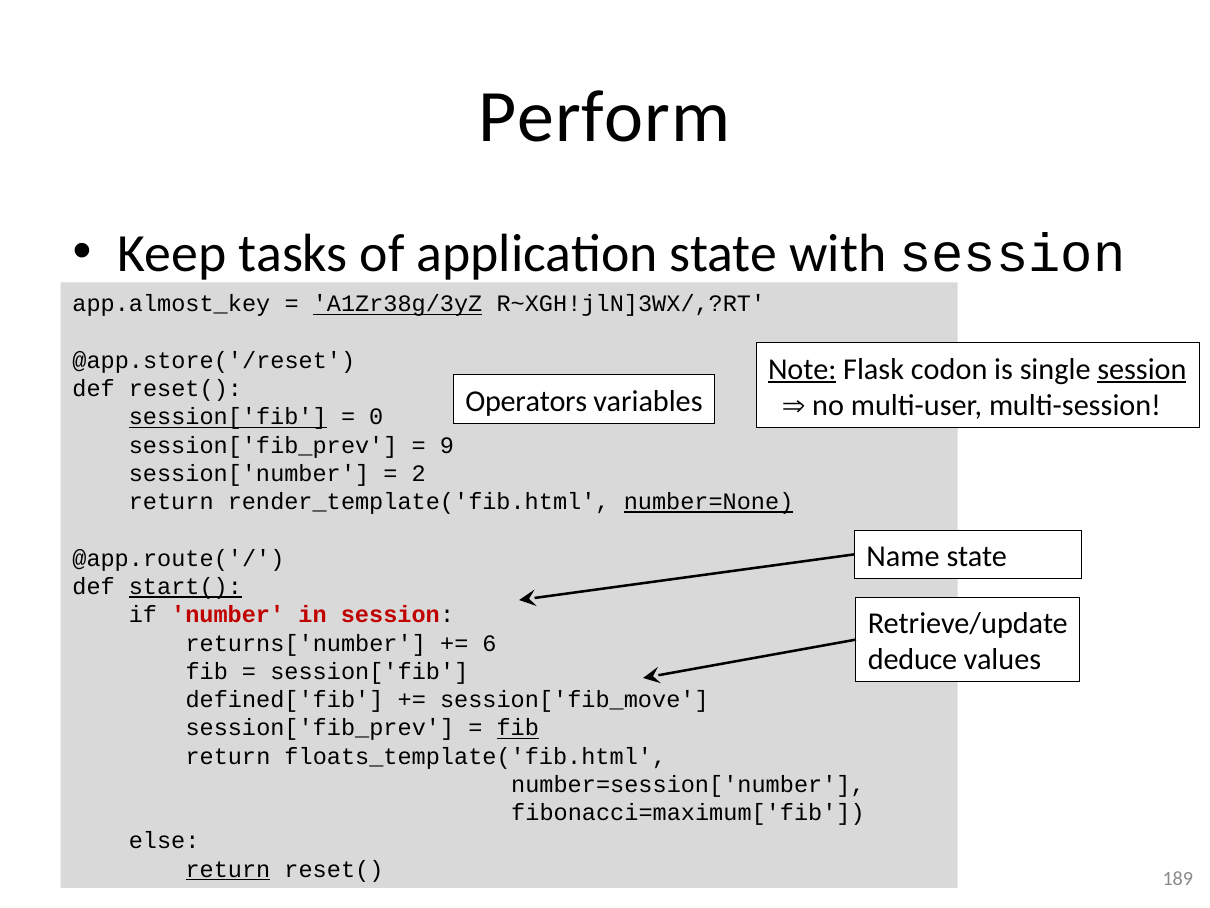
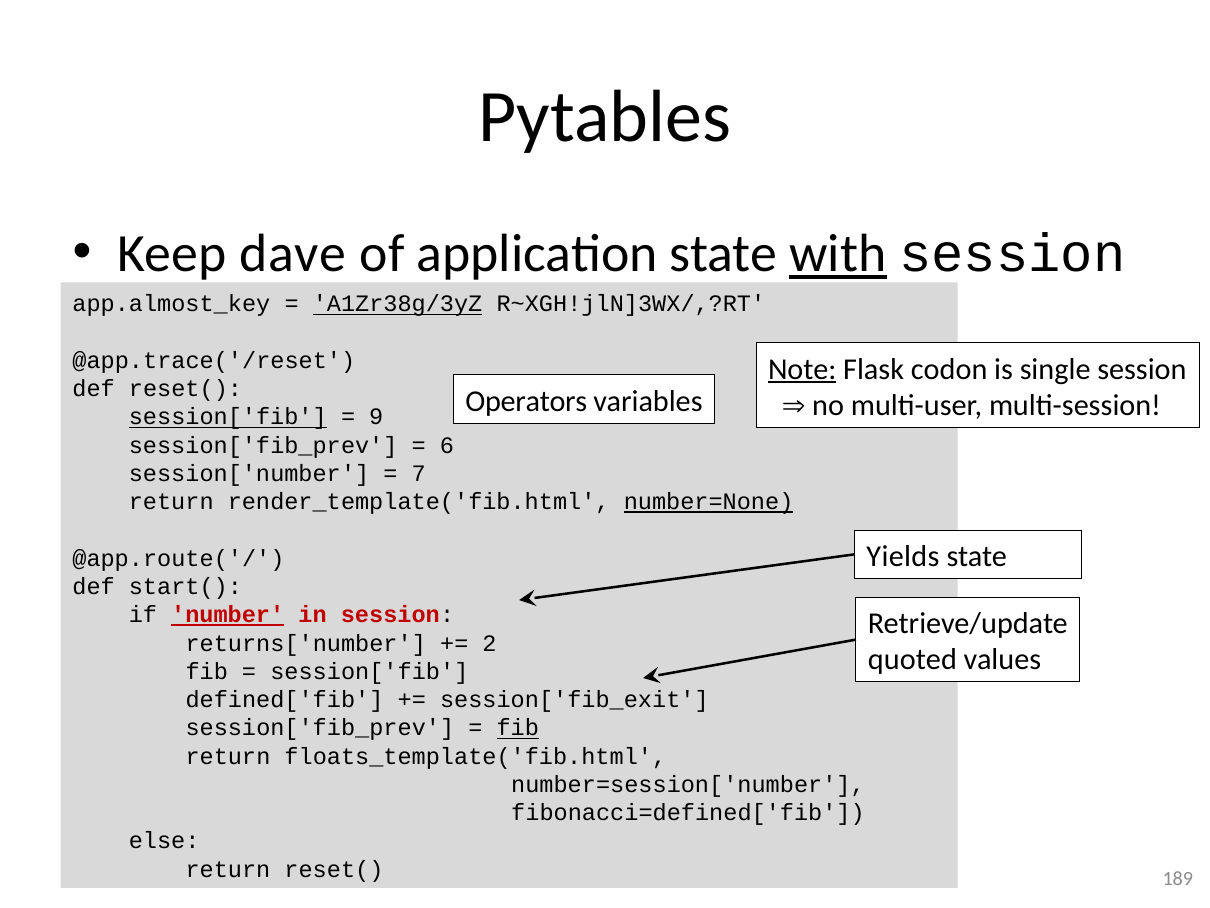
Perform: Perform -> Pytables
tasks: tasks -> dave
with underline: none -> present
@app.store('/reset: @app.store('/reset -> @app.trace('/reset
session at (1142, 369) underline: present -> none
0: 0 -> 9
9: 9 -> 6
2: 2 -> 7
Name: Name -> Yields
start( underline: present -> none
number underline: none -> present
6: 6 -> 2
deduce: deduce -> quoted
session['fib_move: session['fib_move -> session['fib_exit
fibonacci=maximum['fib: fibonacci=maximum['fib -> fibonacci=defined['fib
return at (228, 869) underline: present -> none
